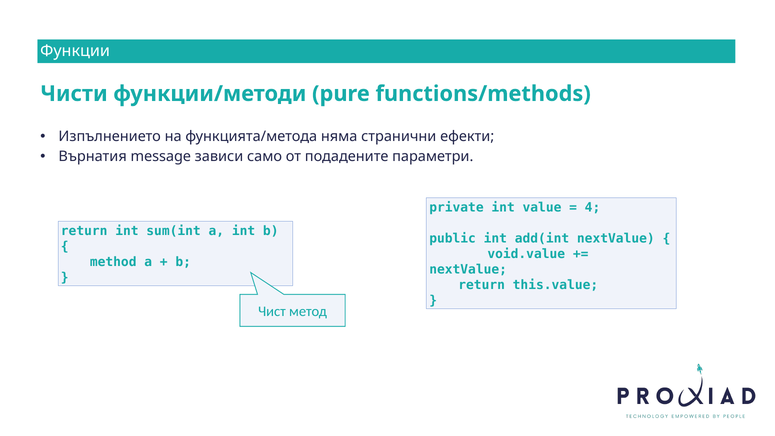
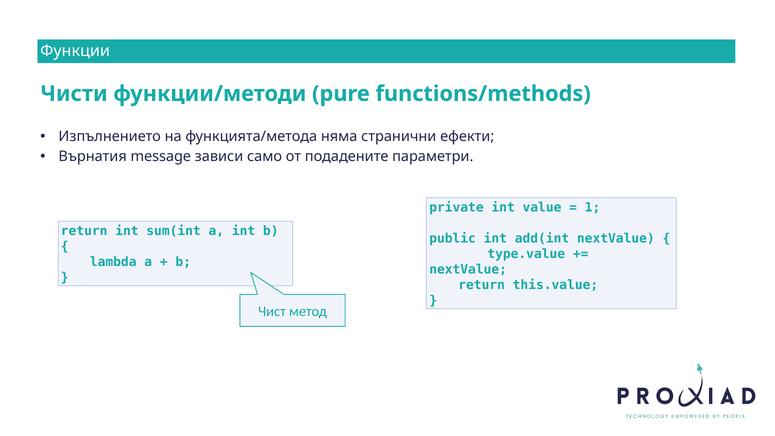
4: 4 -> 1
void.value: void.value -> type.value
method: method -> lambda
